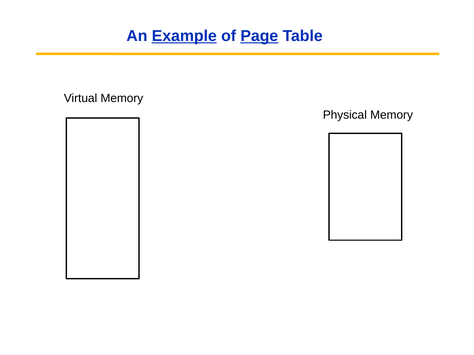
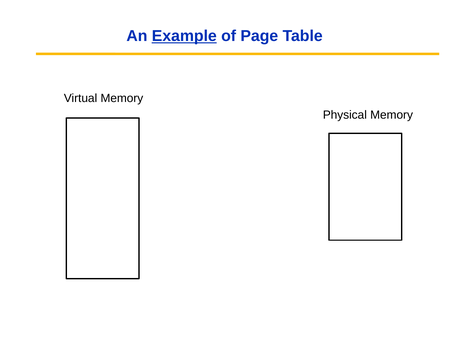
Page underline: present -> none
